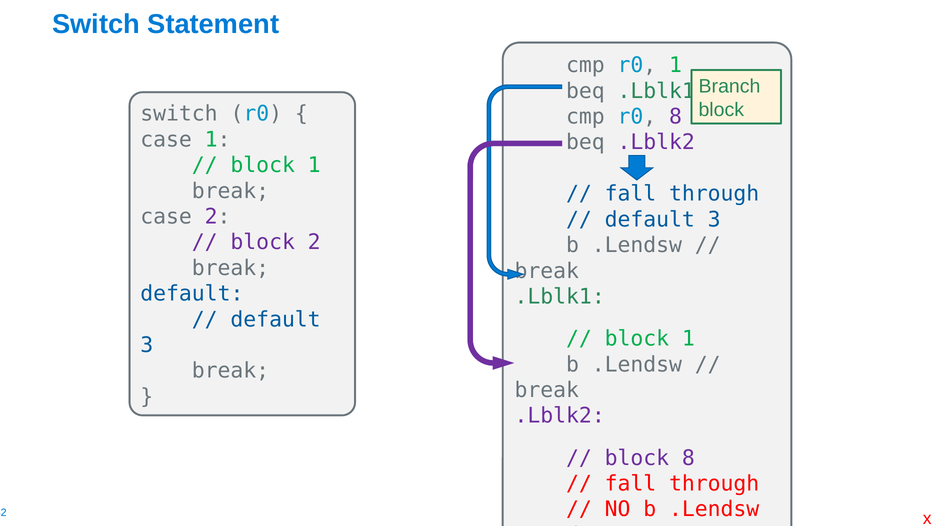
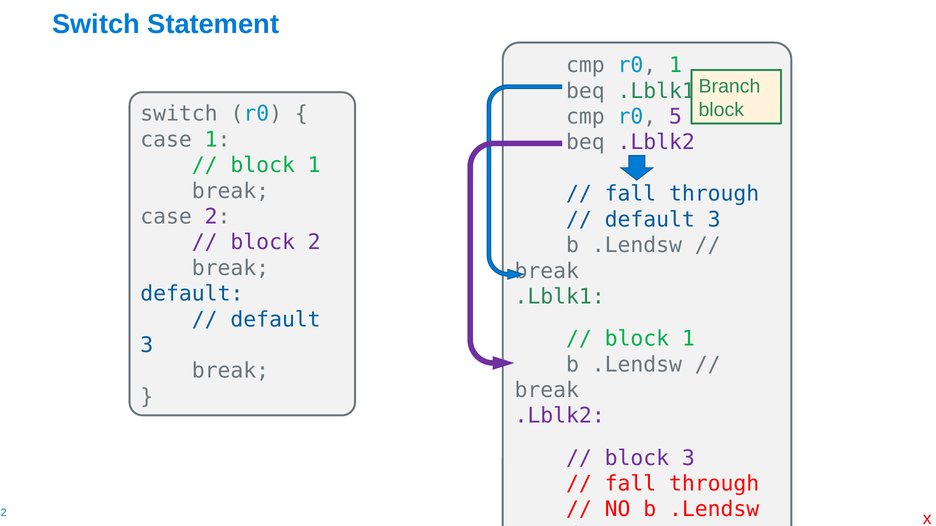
r0 8: 8 -> 5
block 8: 8 -> 3
